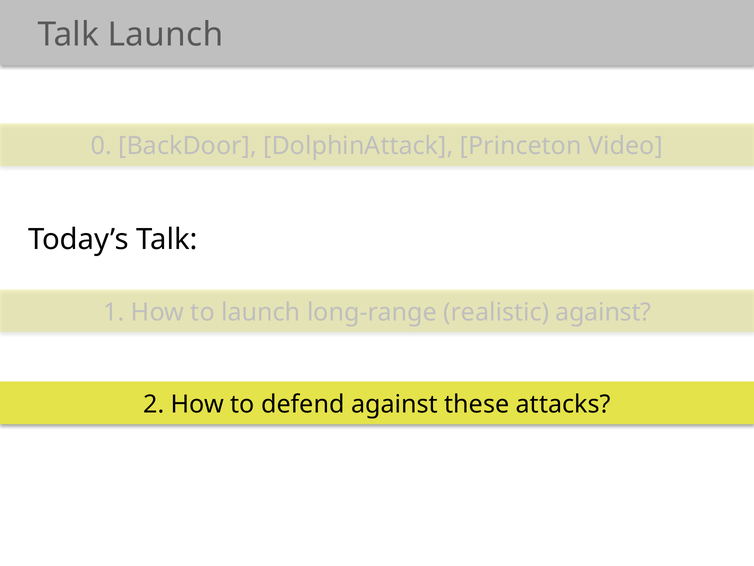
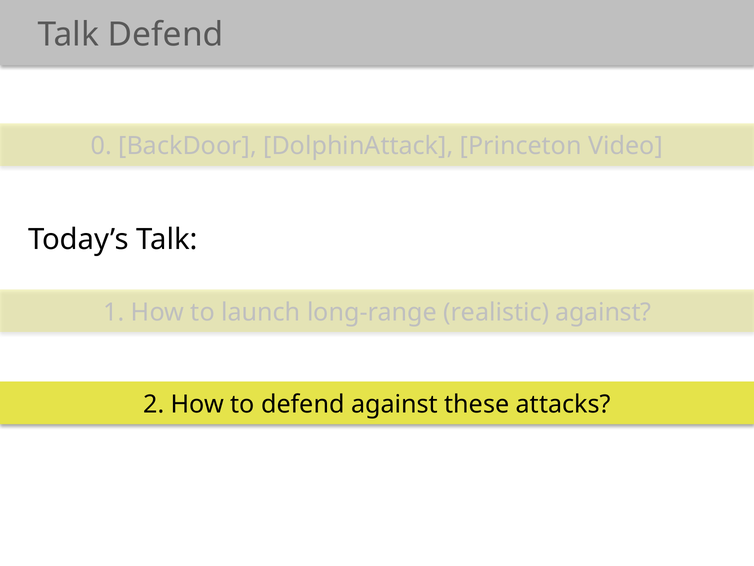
Talk Launch: Launch -> Defend
